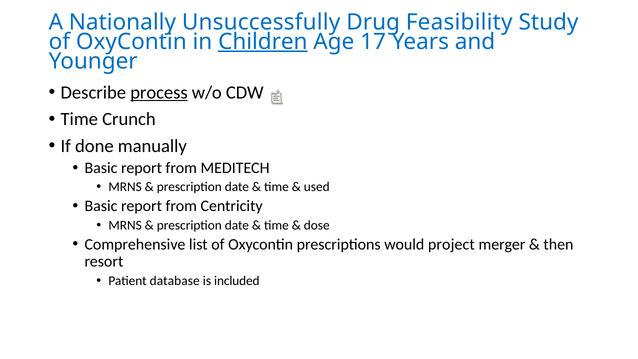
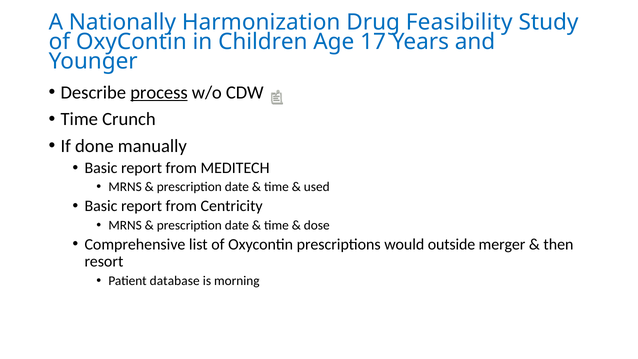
Unsuccessfully: Unsuccessfully -> Harmonization
Children underline: present -> none
project: project -> outside
included: included -> morning
